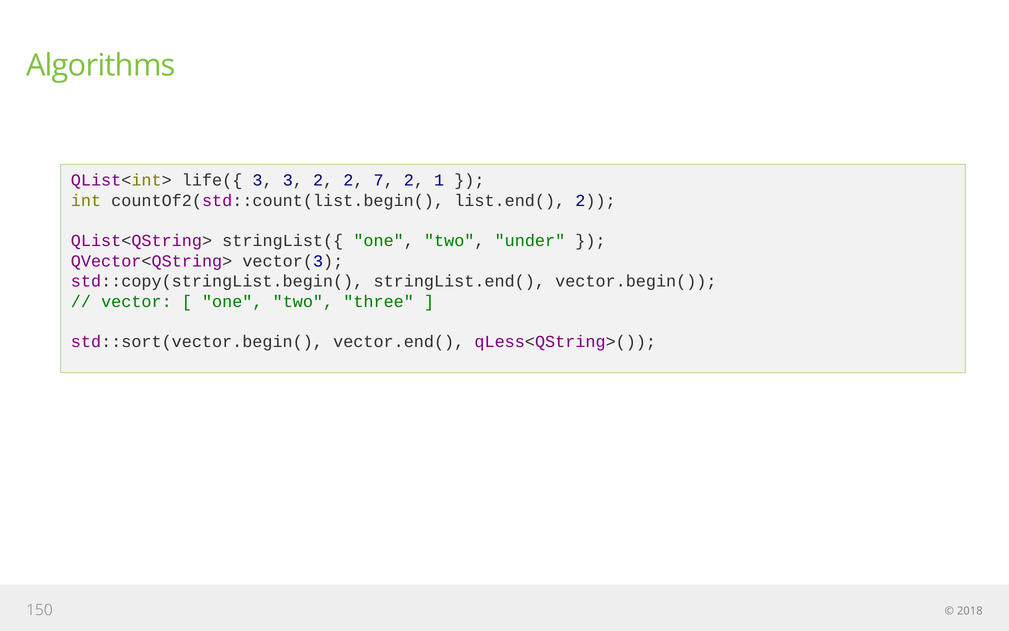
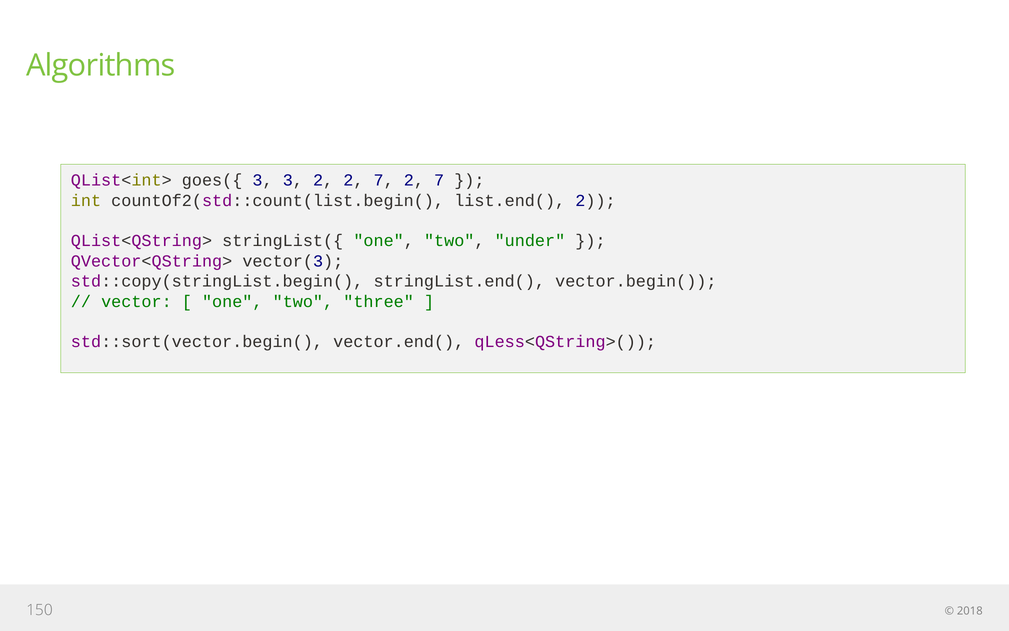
life({: life({ -> goes({
7 2 1: 1 -> 7
